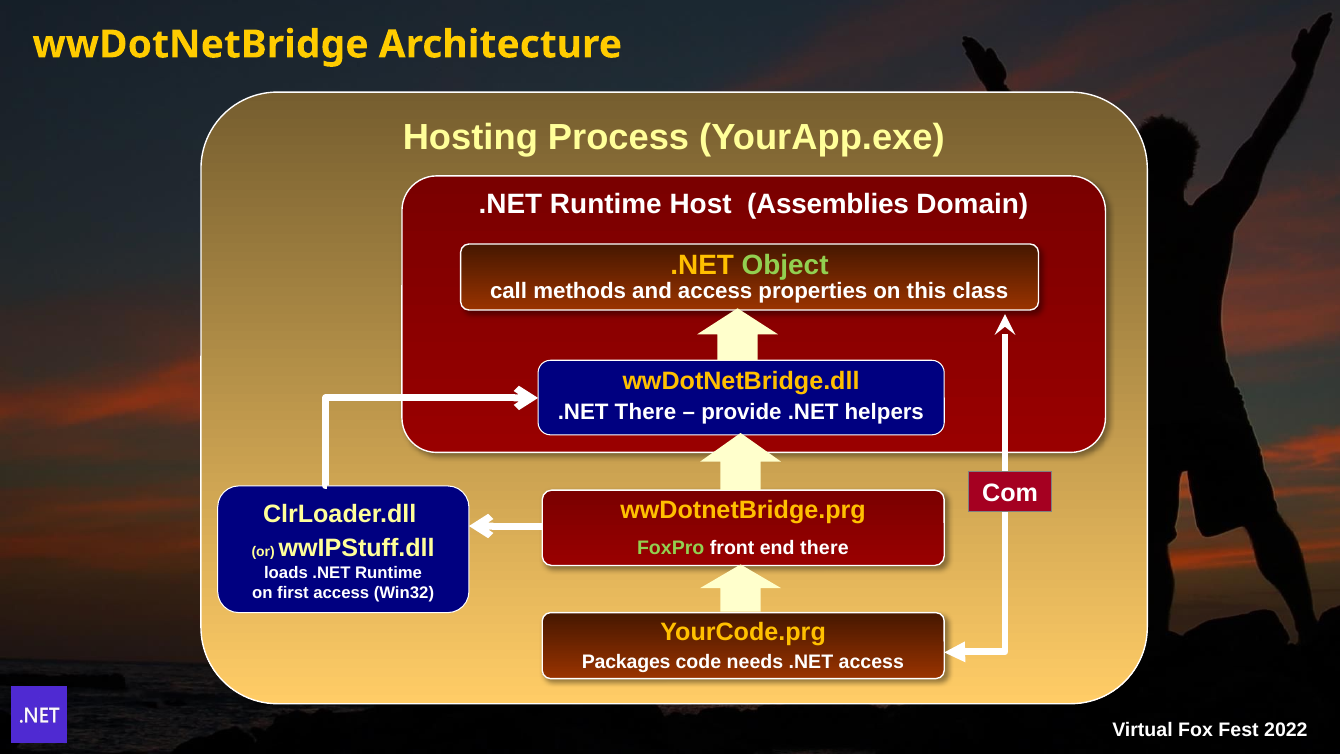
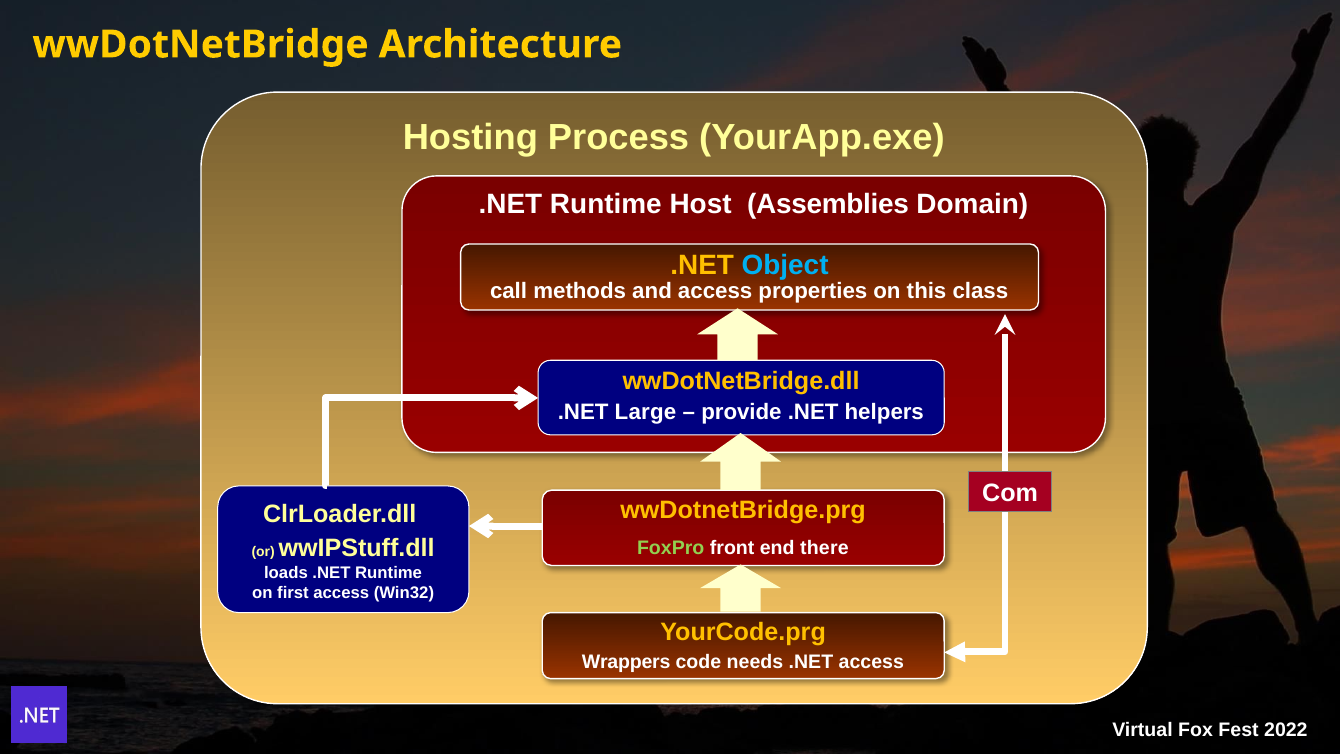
Object colour: light green -> light blue
.NET There: There -> Large
Packages: Packages -> Wrappers
